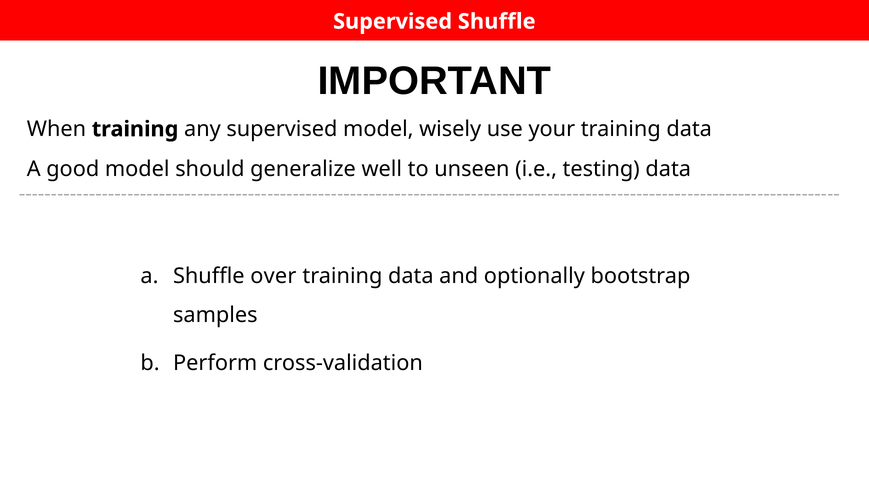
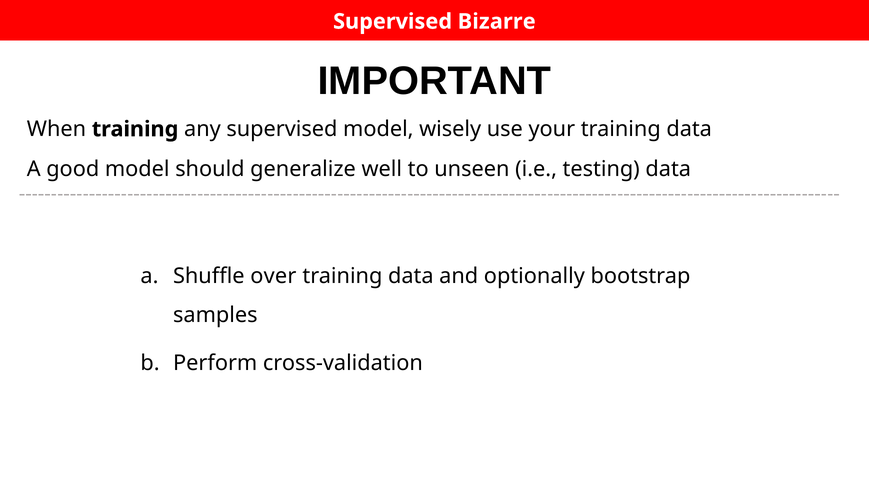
Supervised Shuffle: Shuffle -> Bizarre
